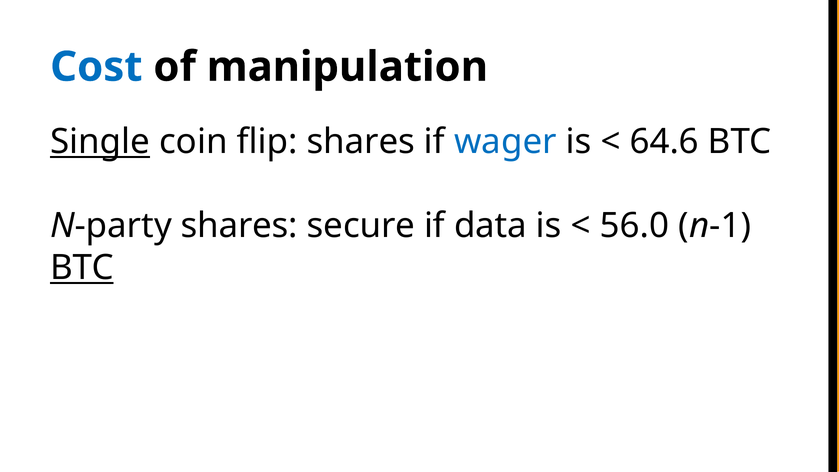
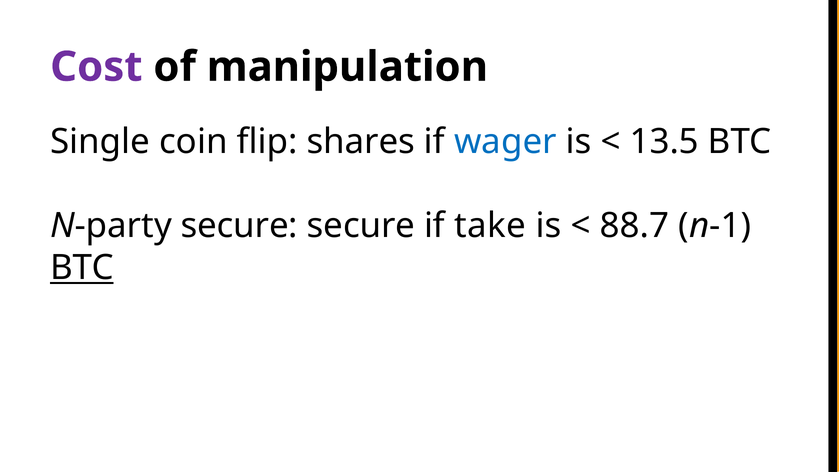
Cost colour: blue -> purple
Single underline: present -> none
64.6: 64.6 -> 13.5
N-party shares: shares -> secure
data: data -> take
56.0: 56.0 -> 88.7
